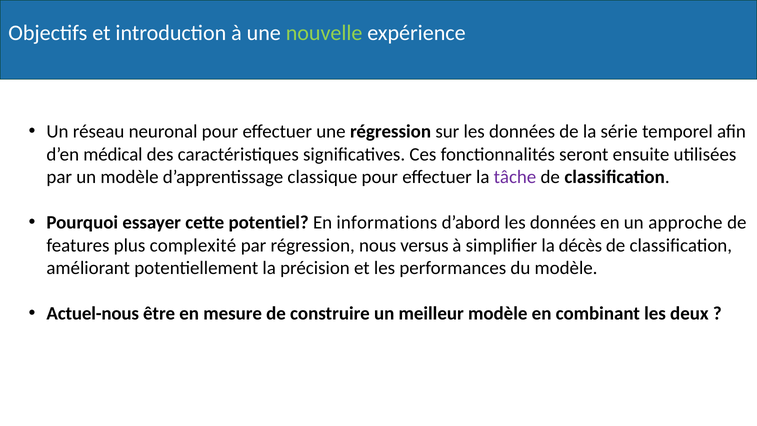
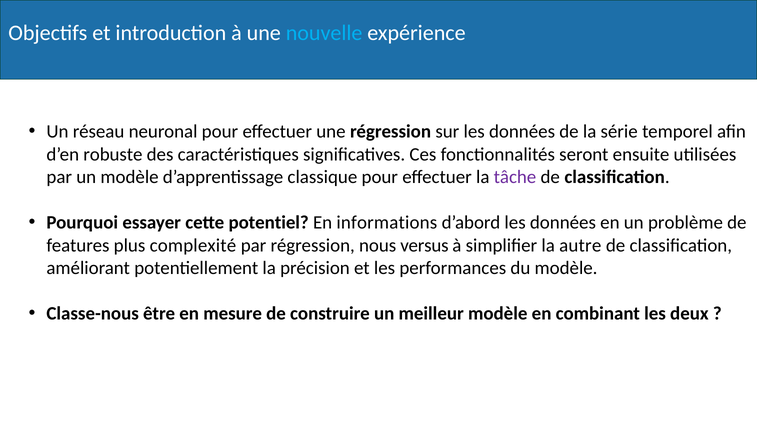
nouvelle colour: light green -> light blue
médical: médical -> robuste
approche: approche -> problème
décès: décès -> autre
Actuel-nous: Actuel-nous -> Classe-nous
